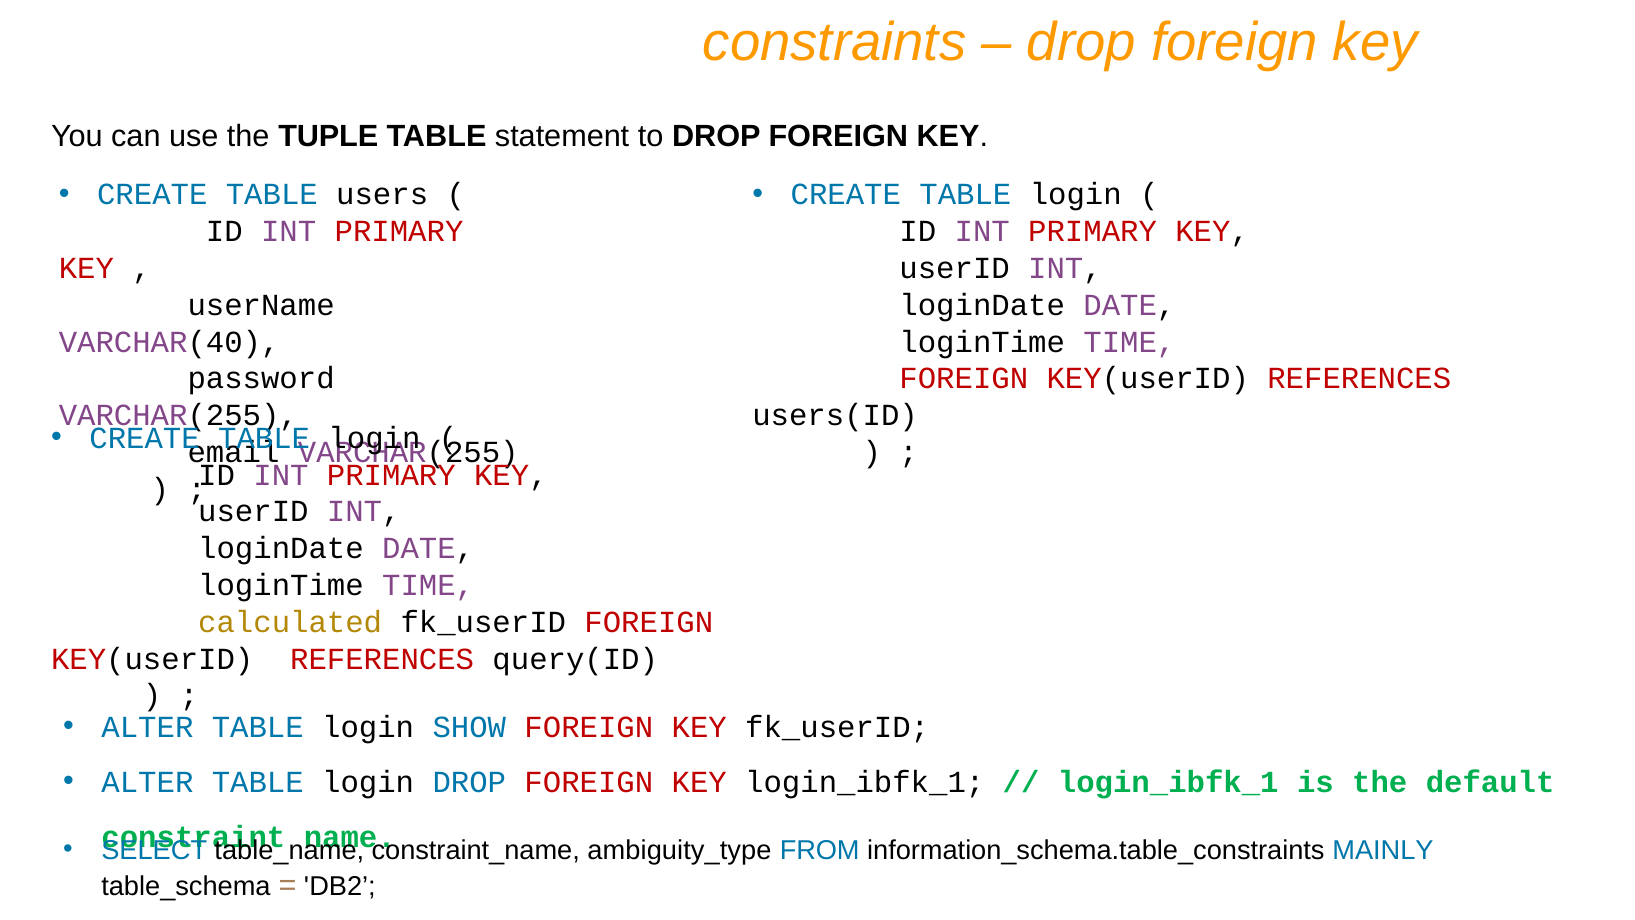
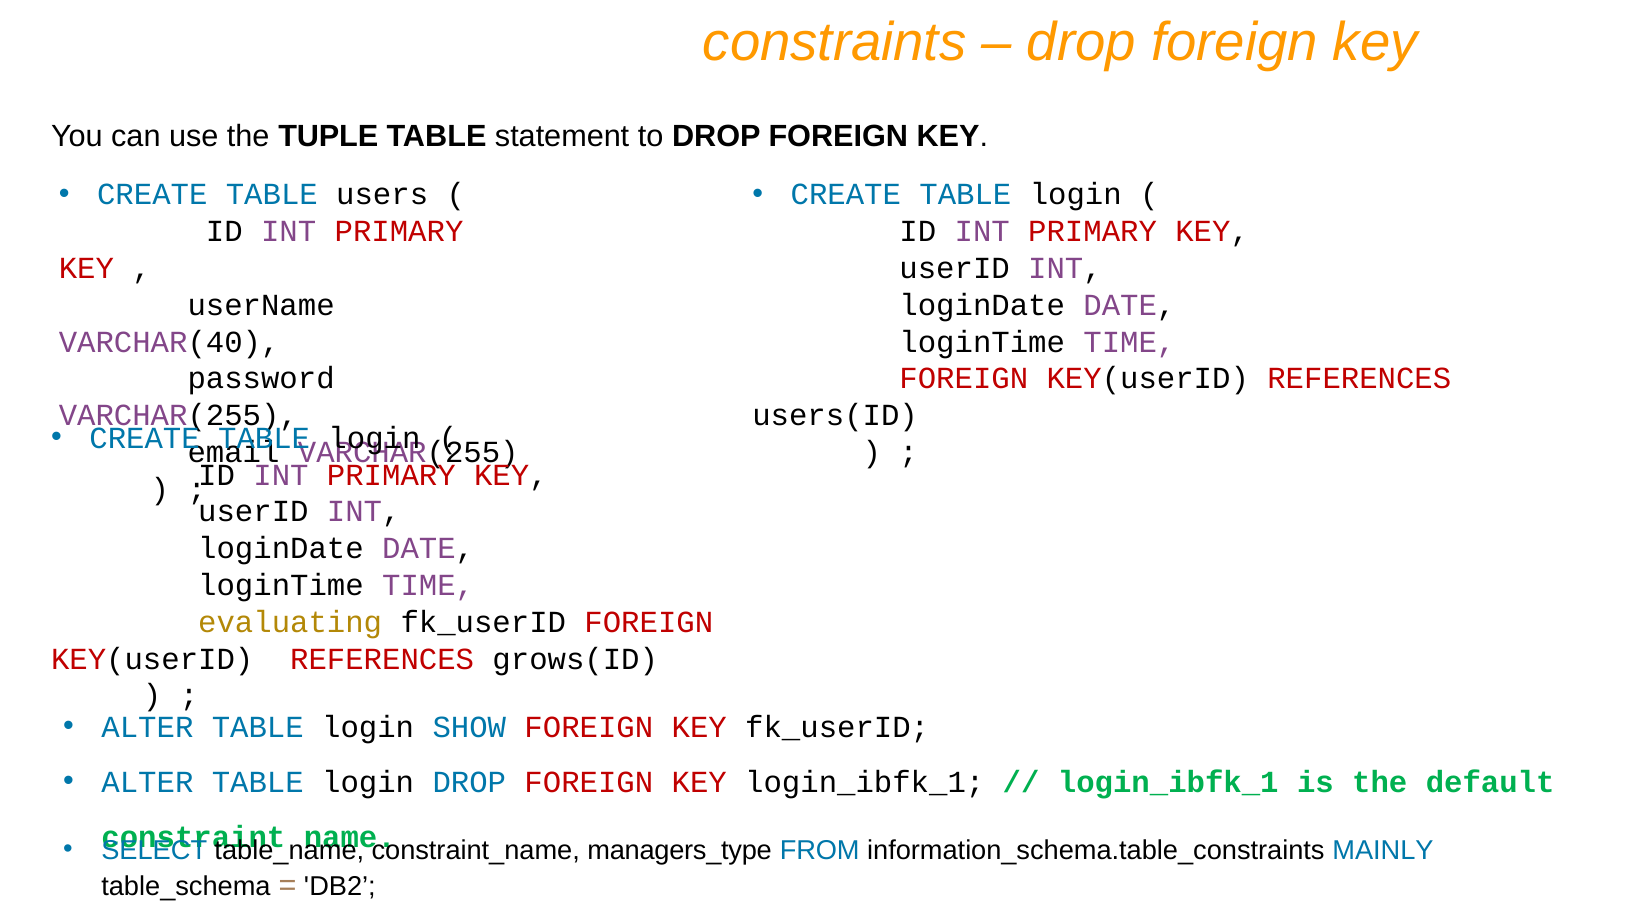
calculated: calculated -> evaluating
query(ID: query(ID -> grows(ID
ambiguity_type: ambiguity_type -> managers_type
